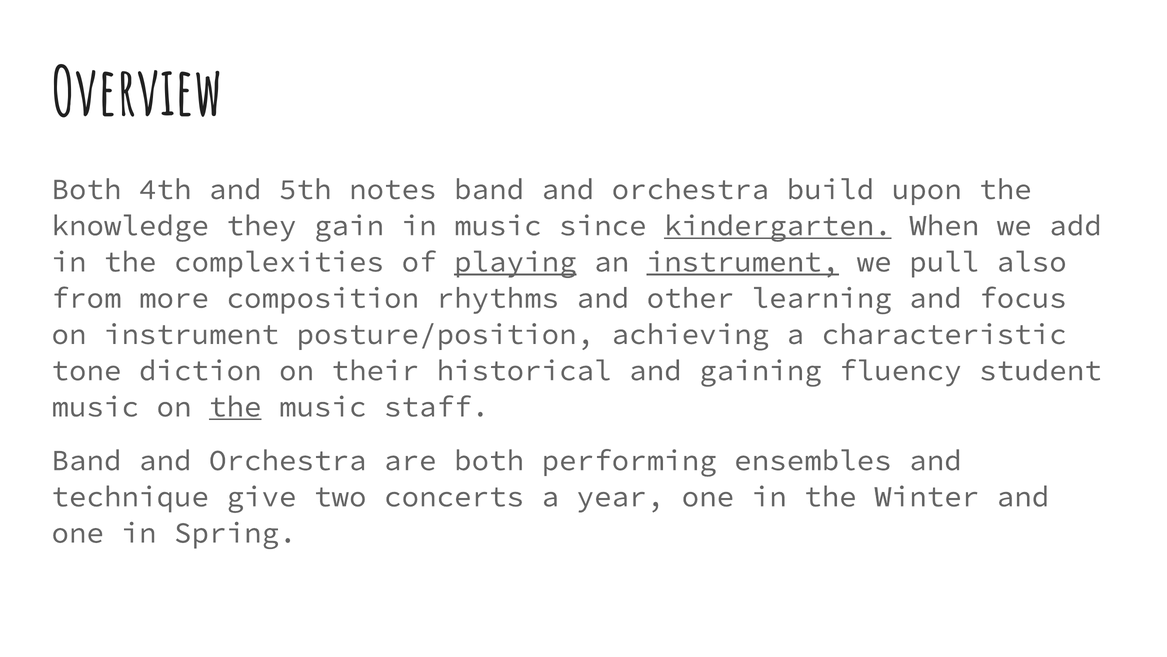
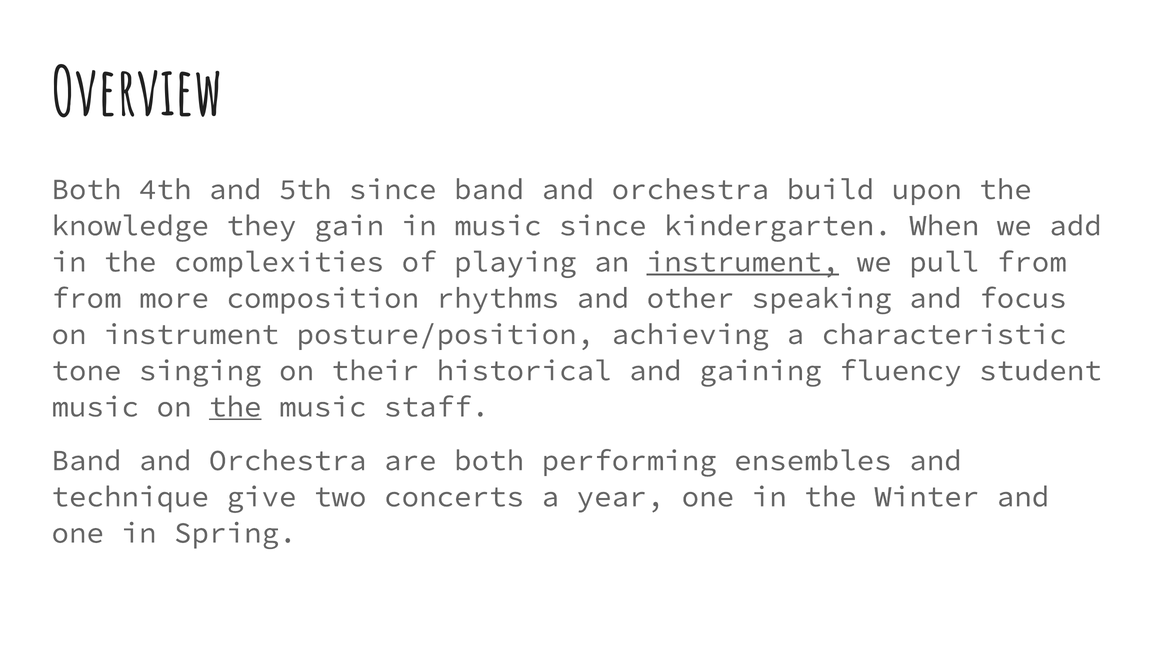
5th notes: notes -> since
kindergarten underline: present -> none
playing underline: present -> none
pull also: also -> from
learning: learning -> speaking
diction: diction -> singing
